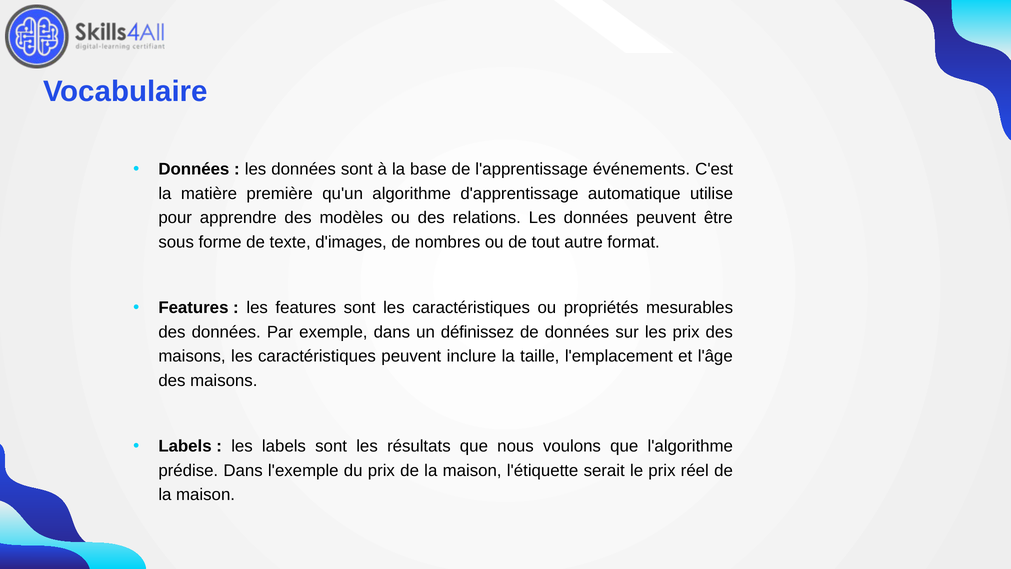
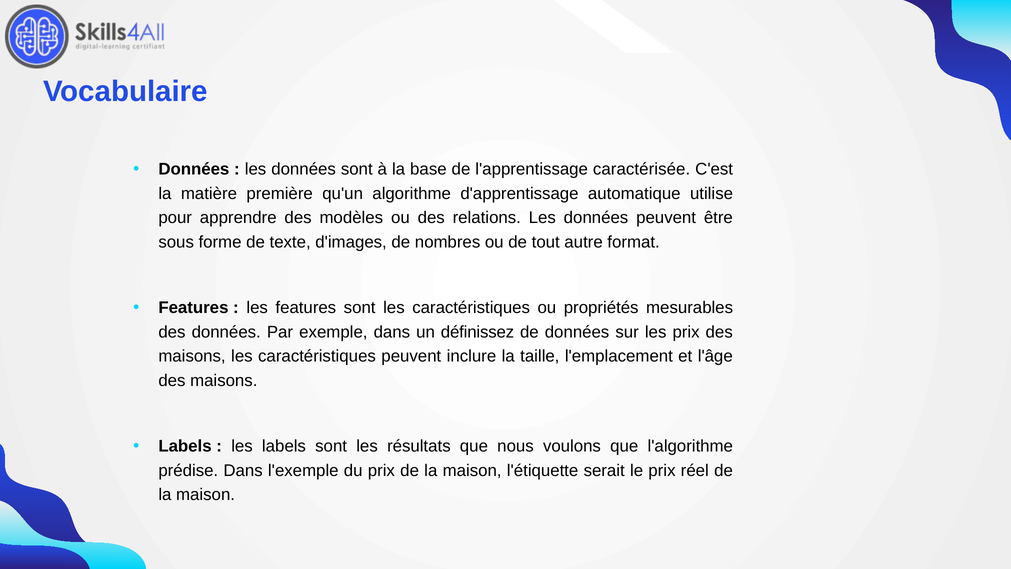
événements: événements -> caractérisée
